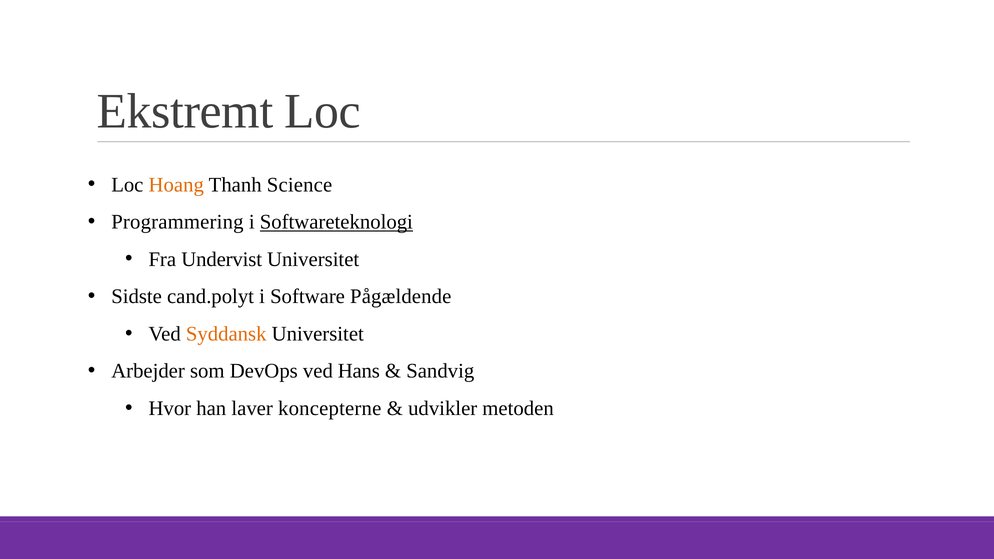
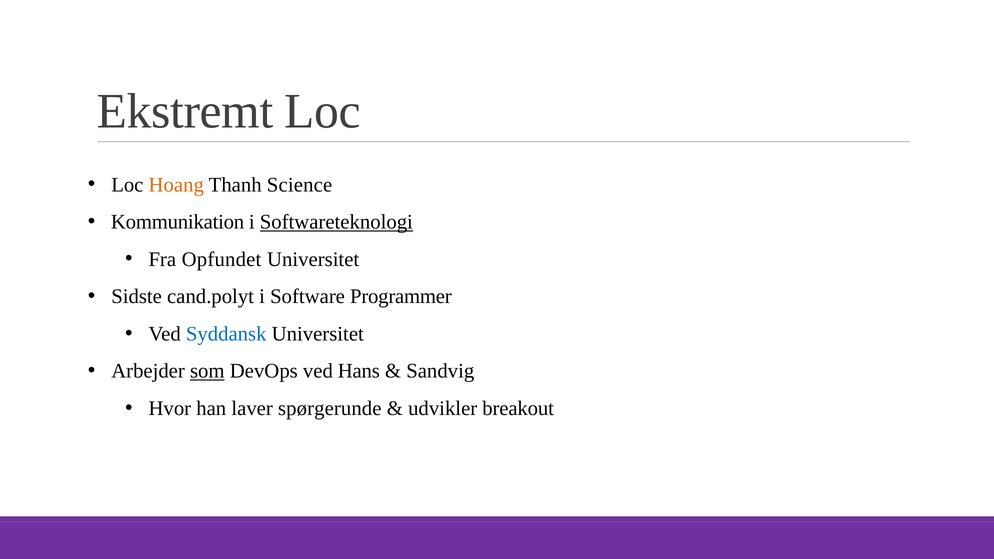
Programmering: Programmering -> Kommunikation
Undervist: Undervist -> Opfundet
Pågældende: Pågældende -> Programmer
Syddansk colour: orange -> blue
som underline: none -> present
koncepterne: koncepterne -> spørgerunde
metoden: metoden -> breakout
